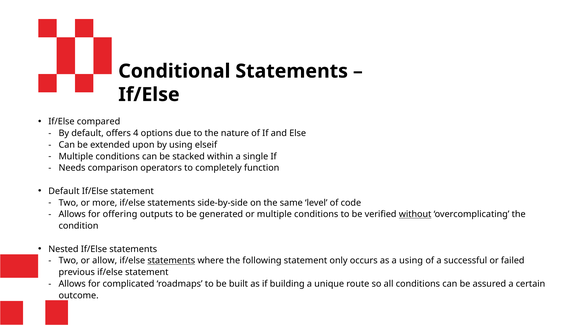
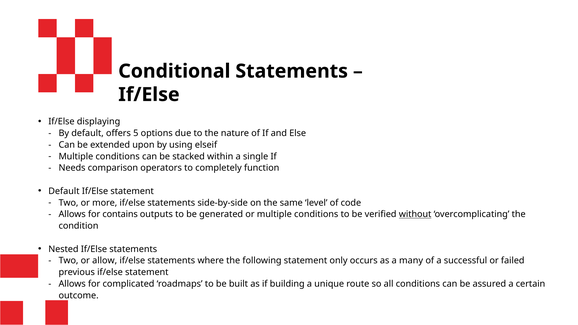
compared: compared -> displaying
4: 4 -> 5
offering: offering -> contains
statements at (171, 261) underline: present -> none
a using: using -> many
